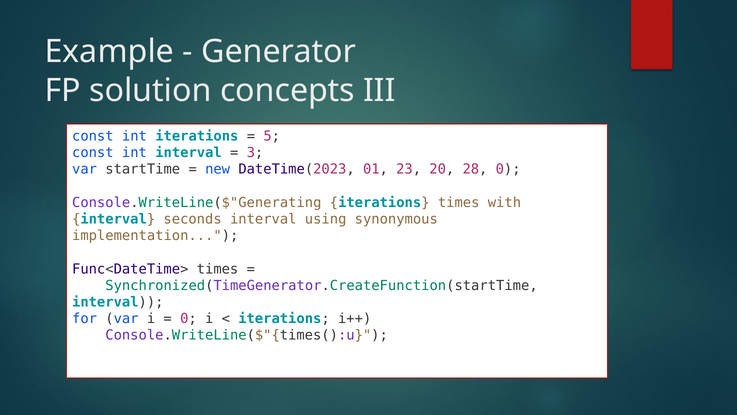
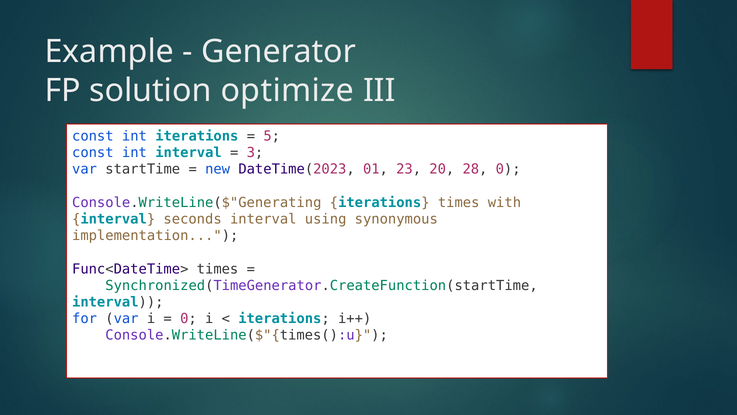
concepts: concepts -> optimize
